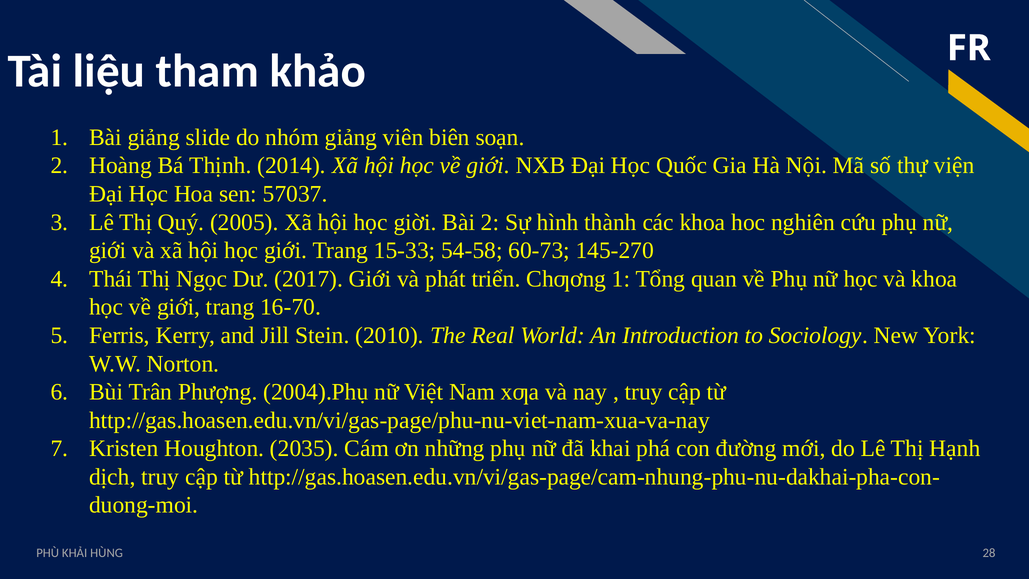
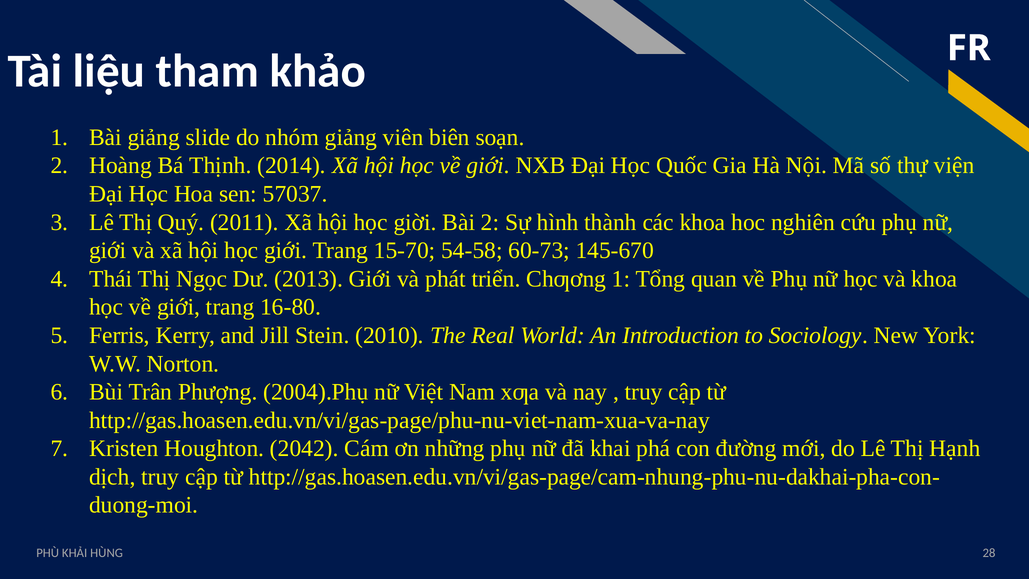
2005: 2005 -> 2011
15-33: 15-33 -> 15-70
145-270: 145-270 -> 145-670
2017: 2017 -> 2013
16-70: 16-70 -> 16-80
2035: 2035 -> 2042
